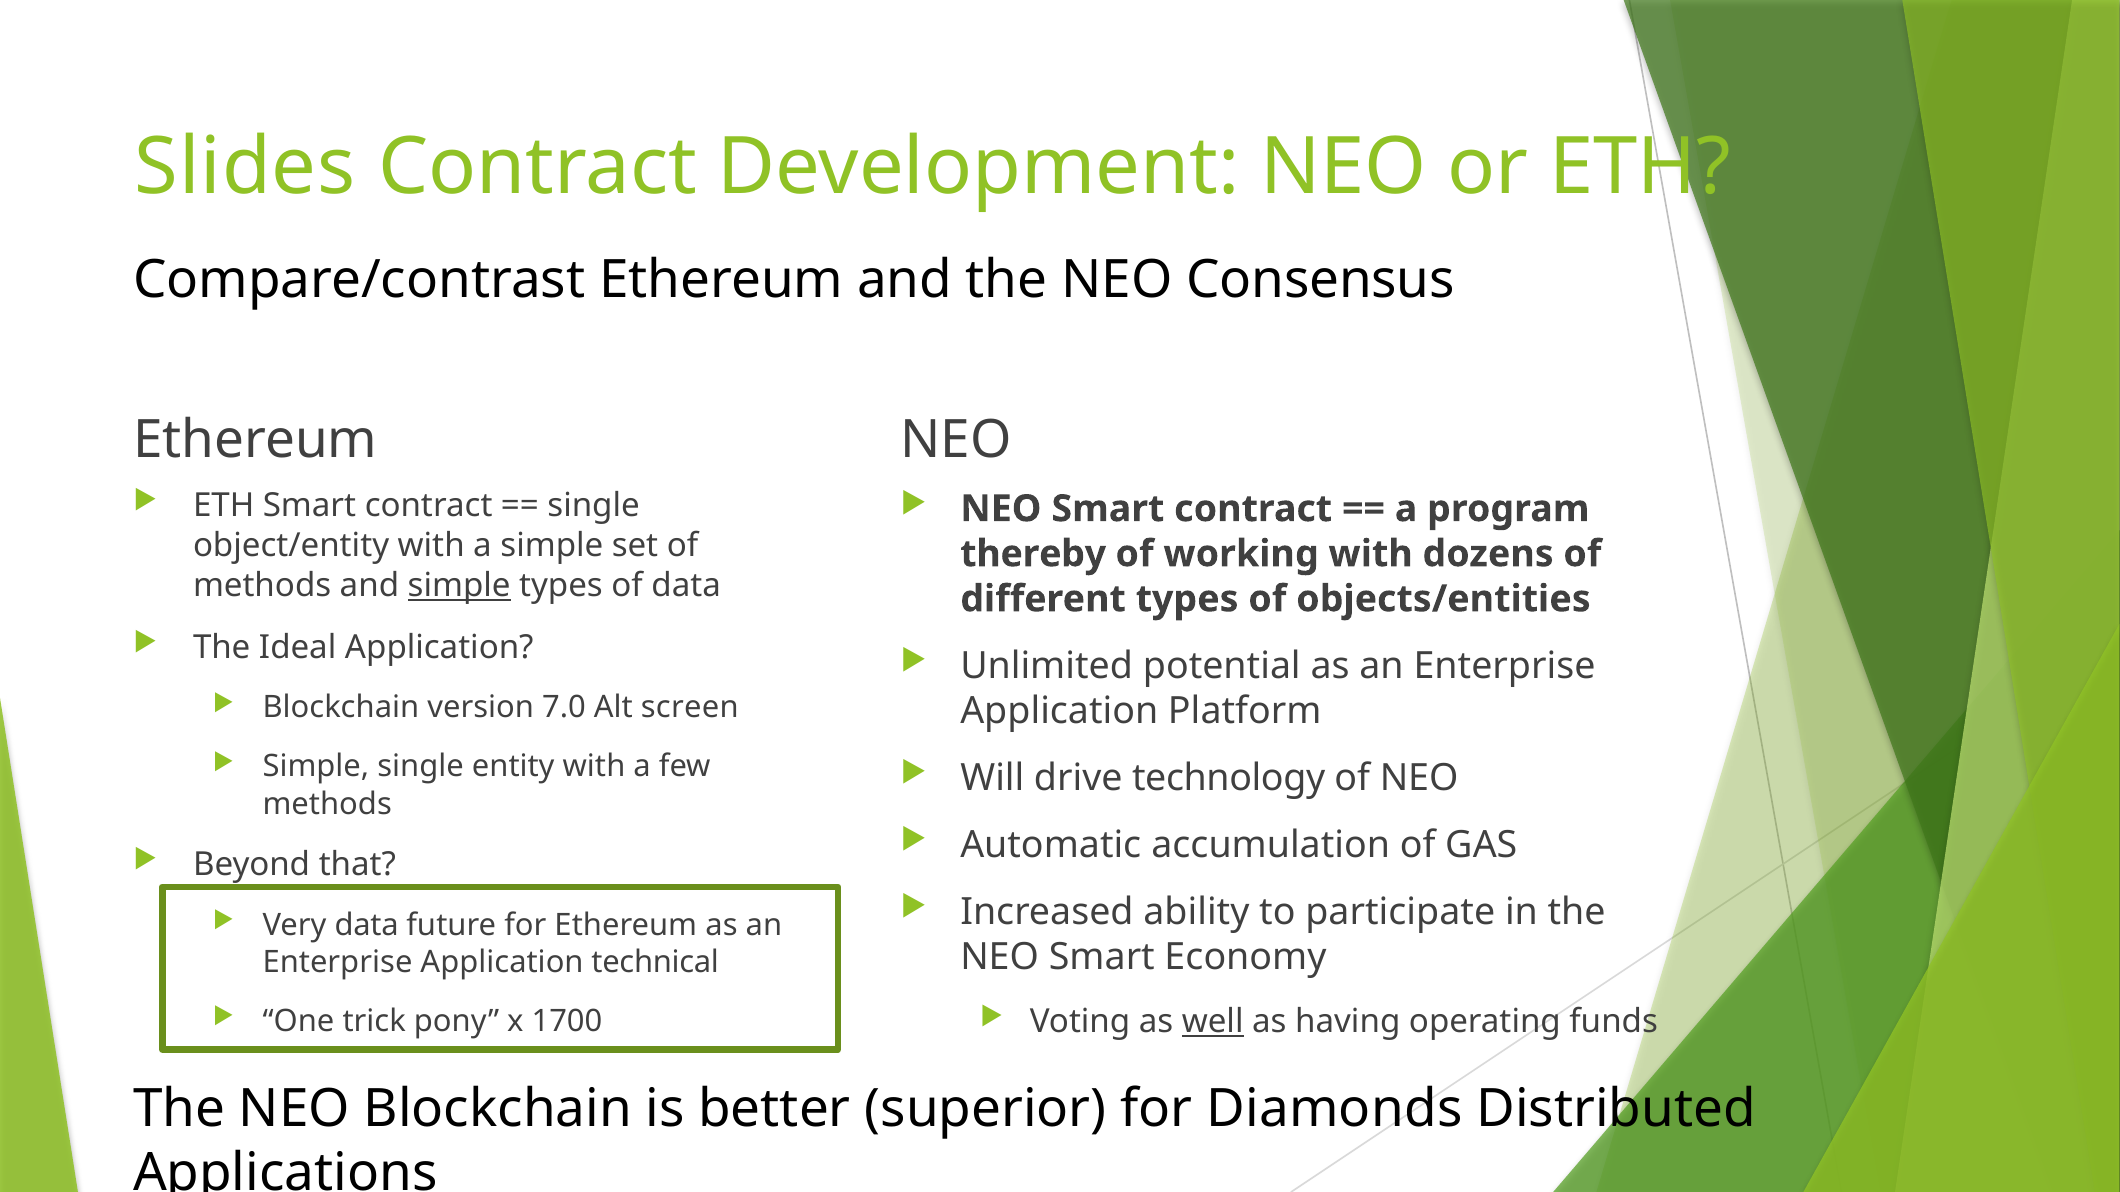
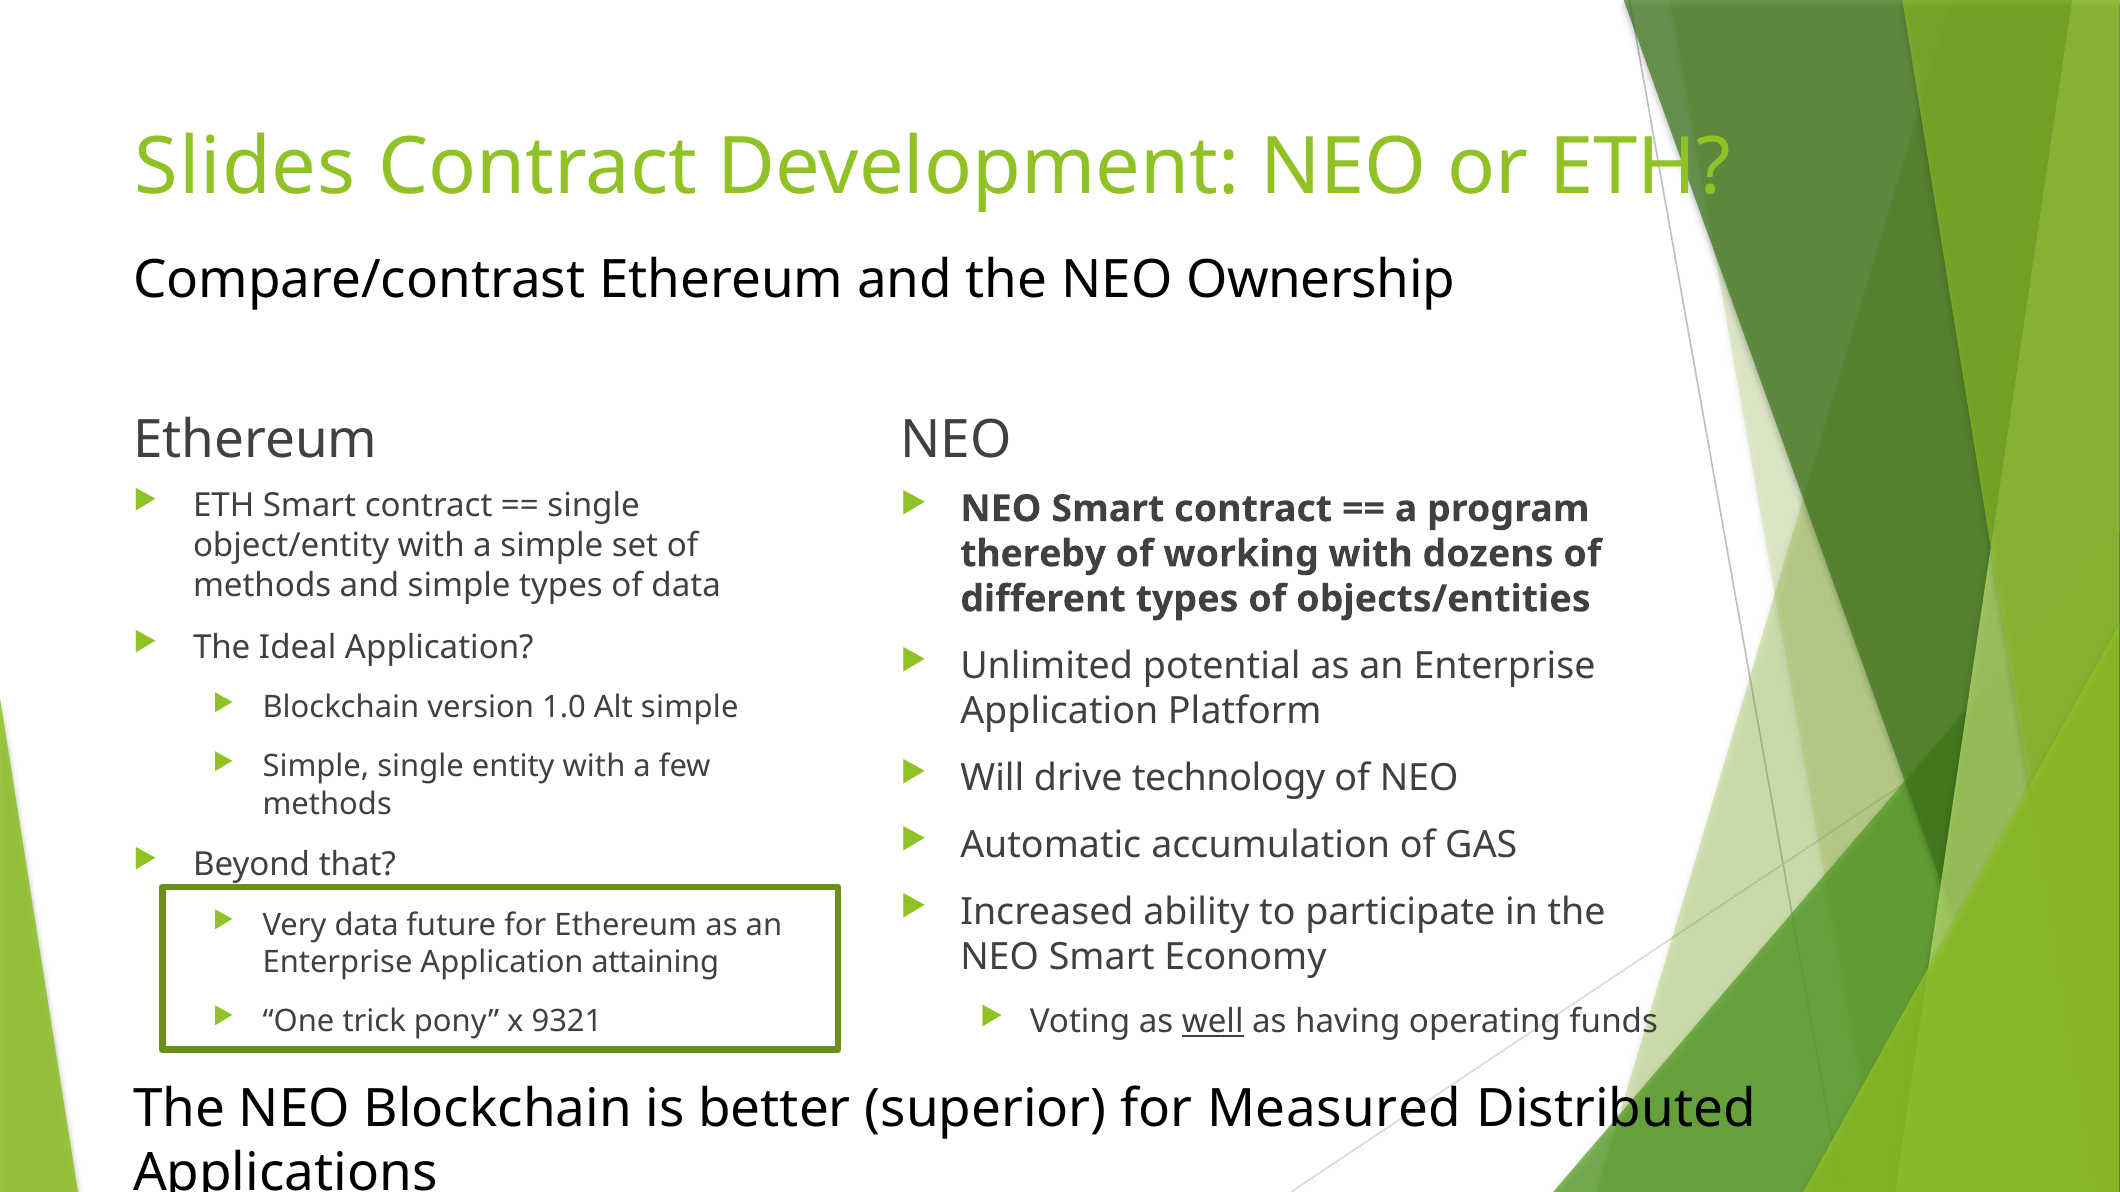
Consensus: Consensus -> Ownership
simple at (459, 586) underline: present -> none
7.0: 7.0 -> 1.0
Alt screen: screen -> simple
technical: technical -> attaining
1700: 1700 -> 9321
Diamonds: Diamonds -> Measured
